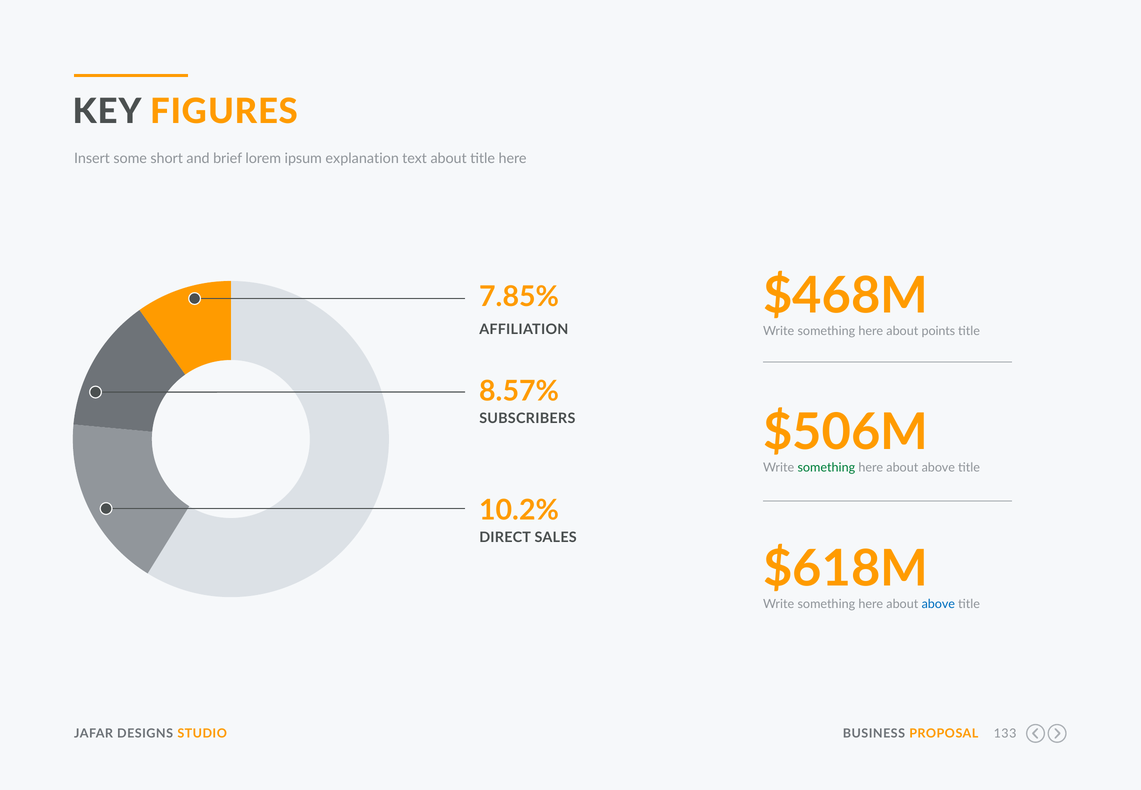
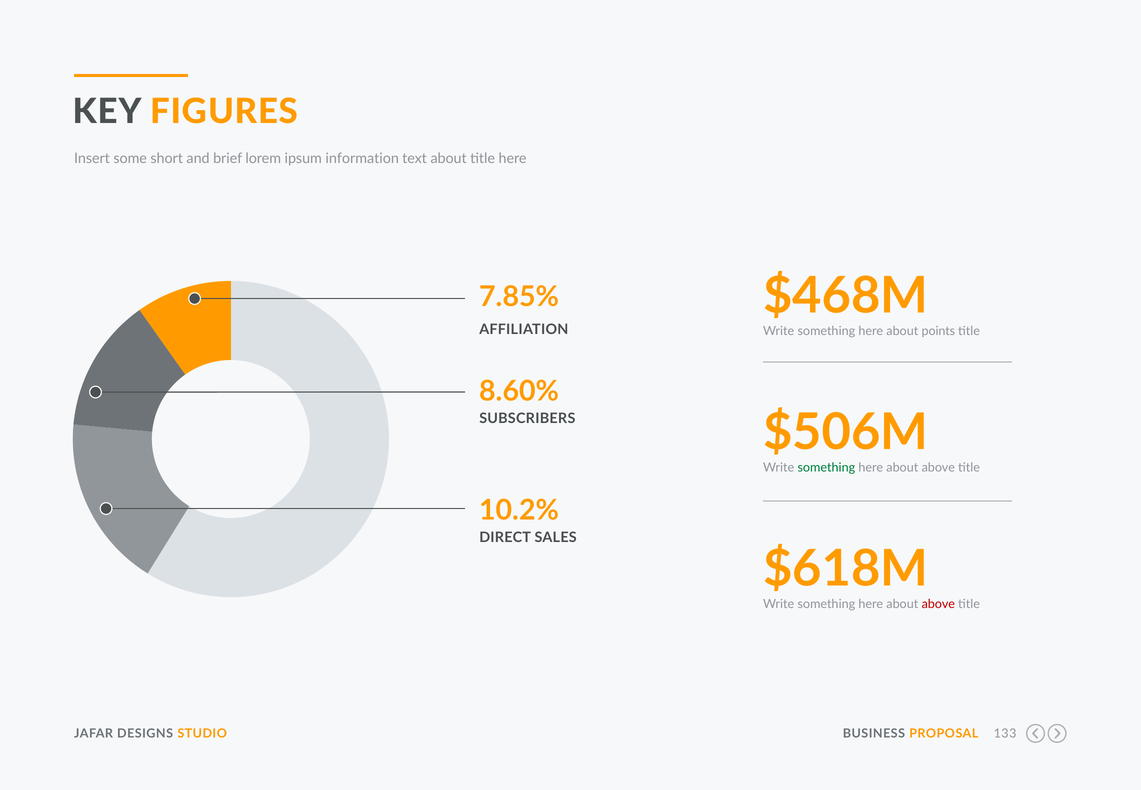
explanation: explanation -> information
8.57%: 8.57% -> 8.60%
above at (938, 604) colour: blue -> red
